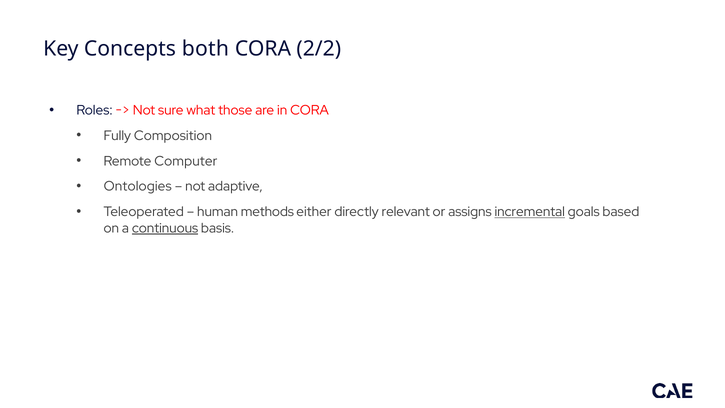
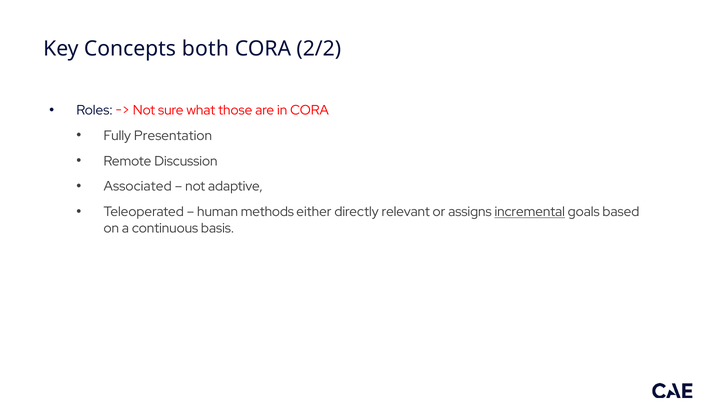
Composition: Composition -> Presentation
Computer: Computer -> Discussion
Ontologies: Ontologies -> Associated
continuous underline: present -> none
